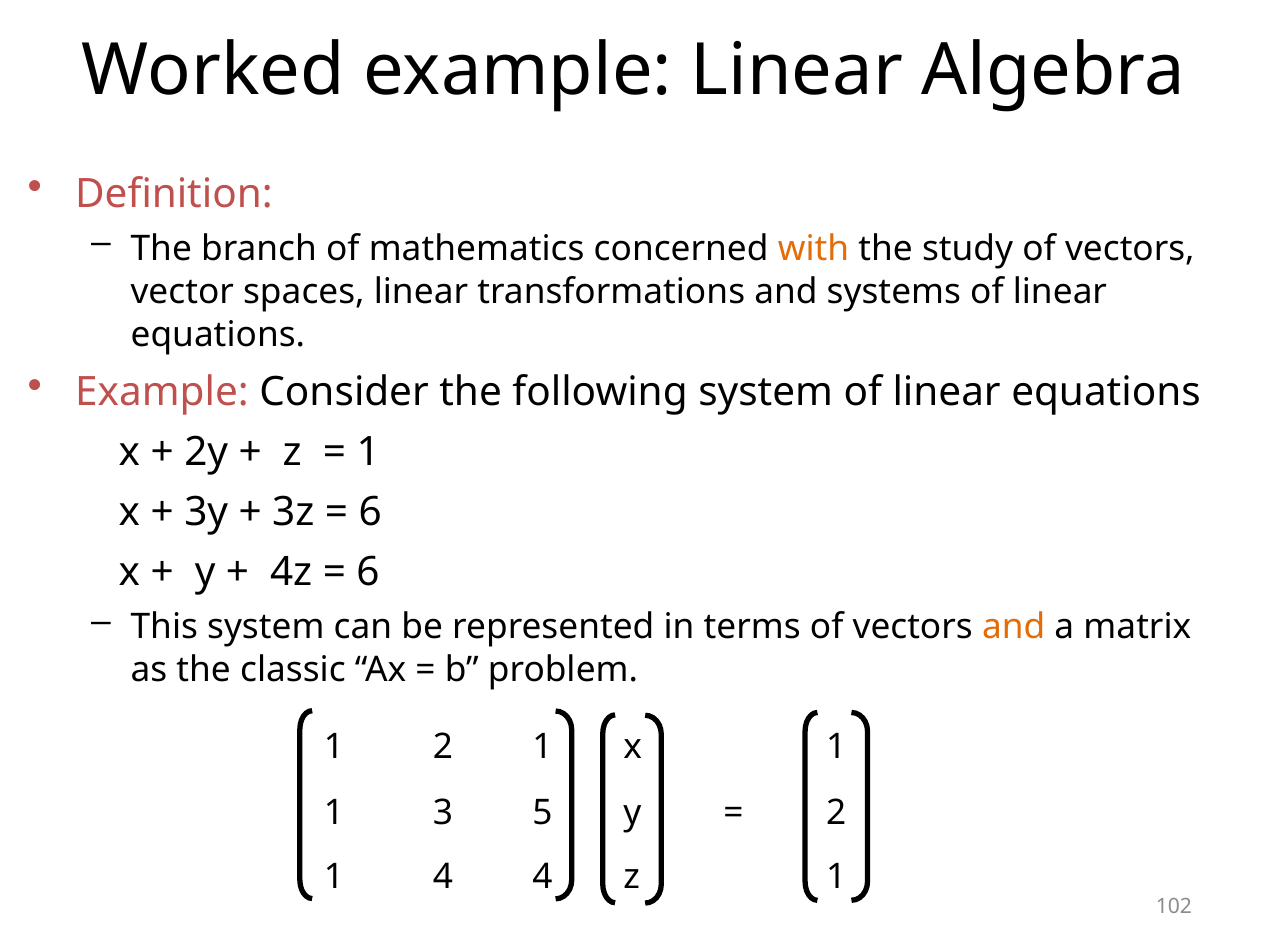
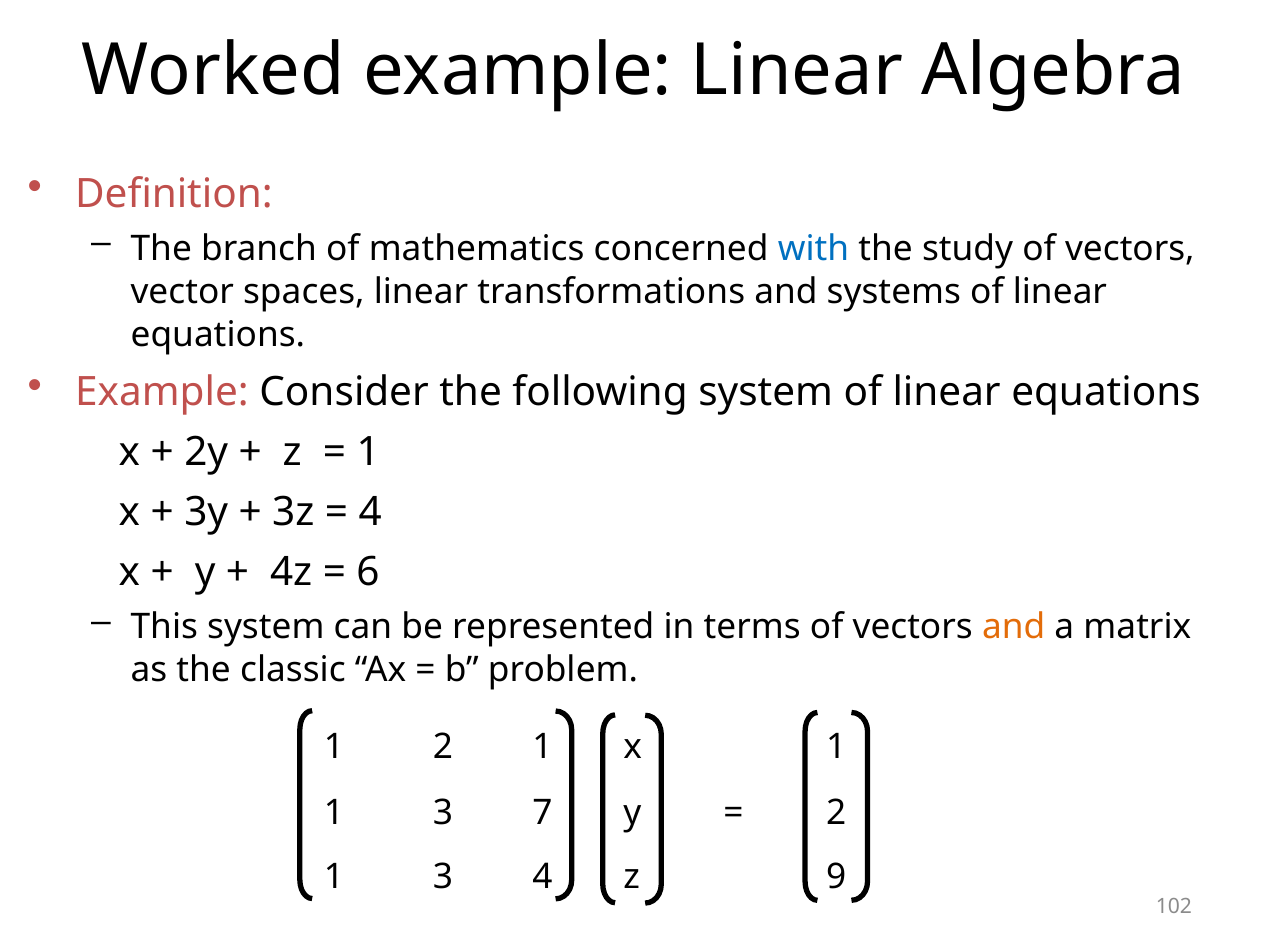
with colour: orange -> blue
6 at (370, 512): 6 -> 4
5: 5 -> 7
4 at (443, 877): 4 -> 3
z 1: 1 -> 9
